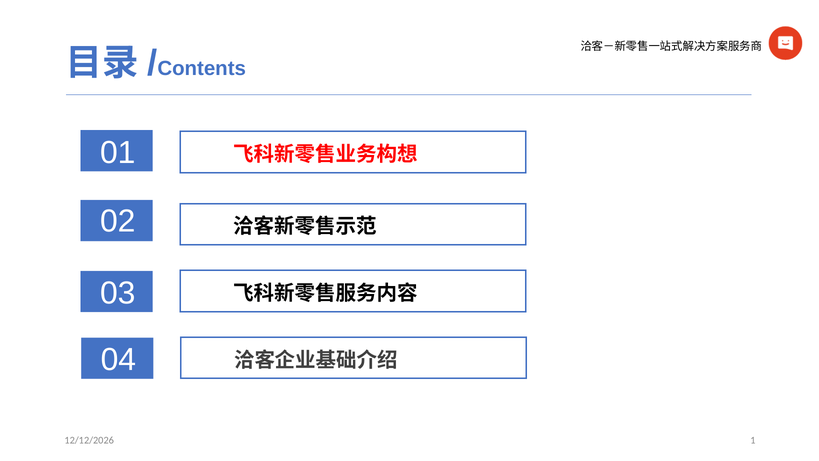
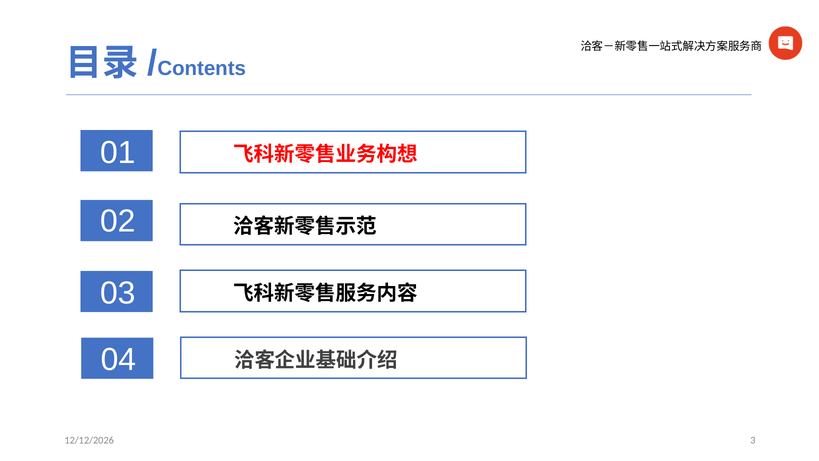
1: 1 -> 3
